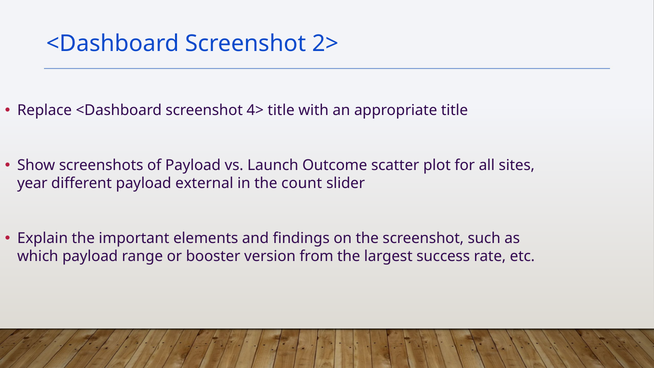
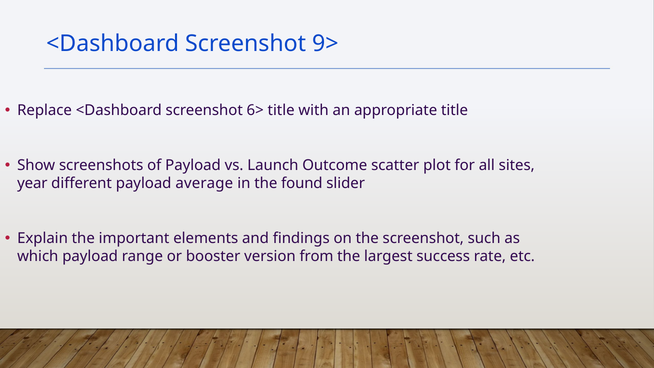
2>: 2> -> 9>
4>: 4> -> 6>
external: external -> average
count: count -> found
